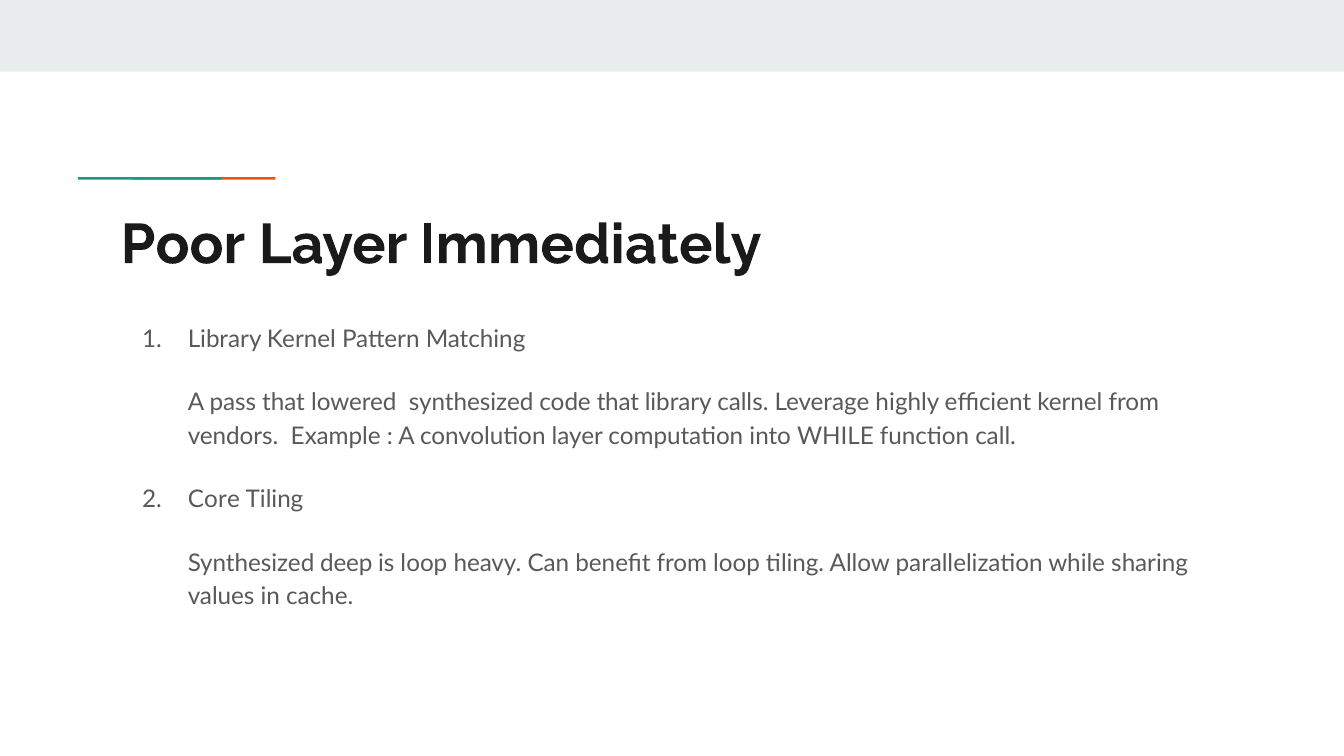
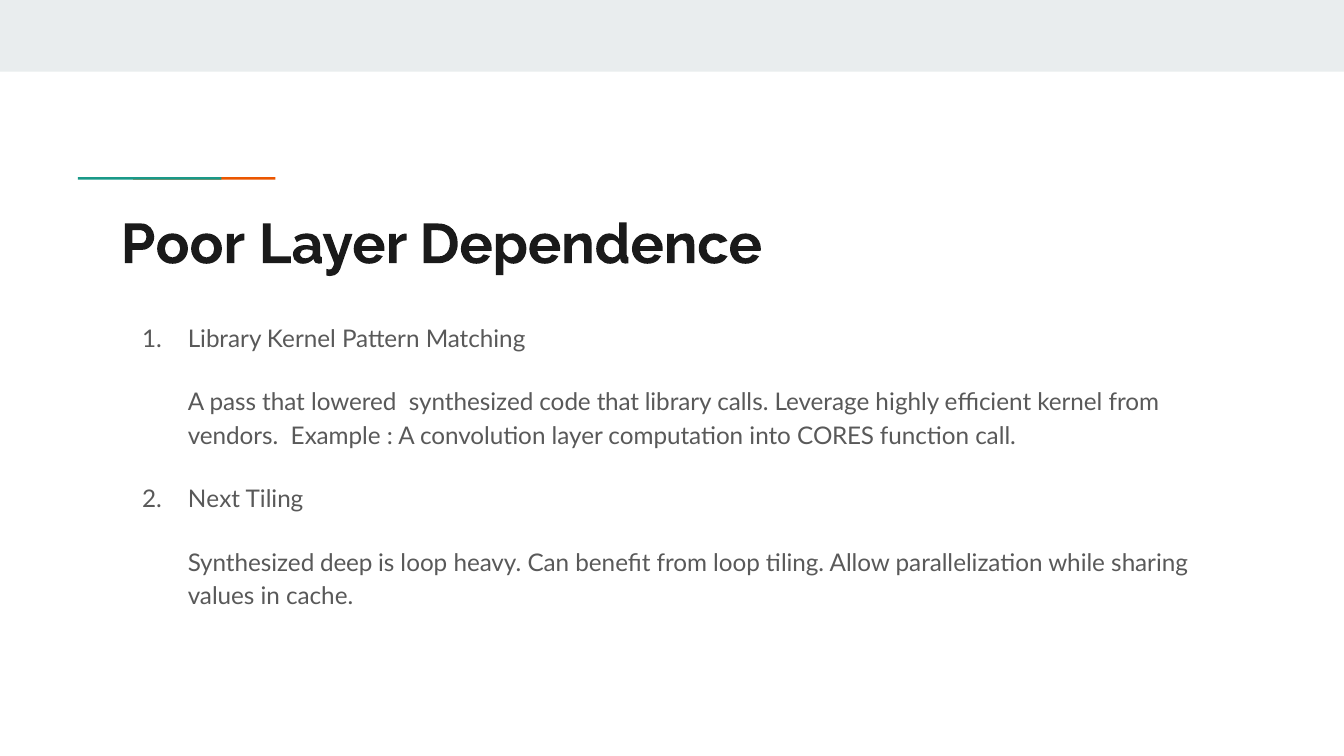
Immediately: Immediately -> Dependence
into WHILE: WHILE -> CORES
Core: Core -> Next
